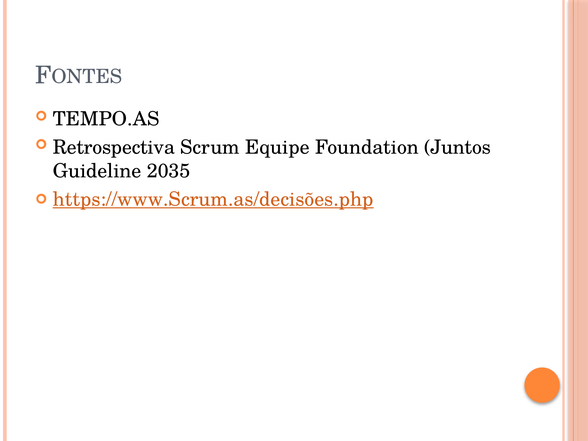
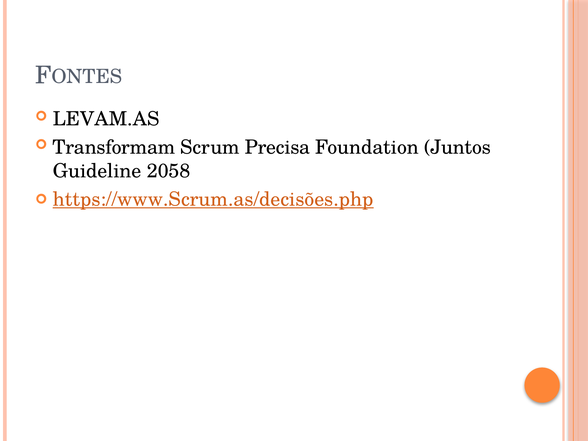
TEMPO.AS: TEMPO.AS -> LEVAM.AS
Retrospectiva: Retrospectiva -> Transformam
Equipe: Equipe -> Precisa
2035: 2035 -> 2058
